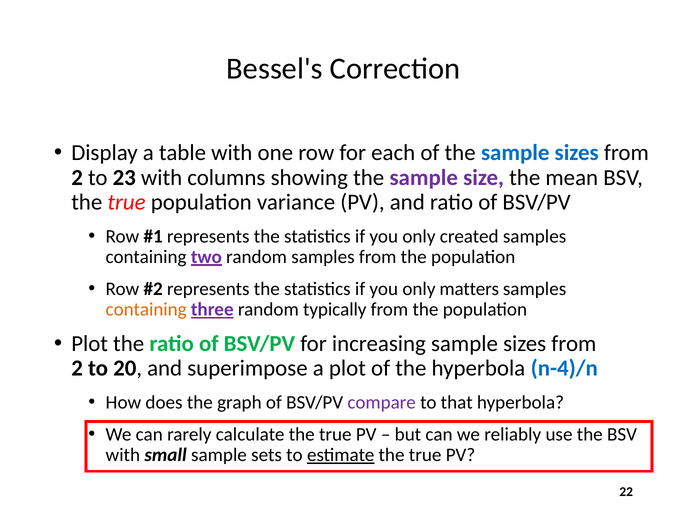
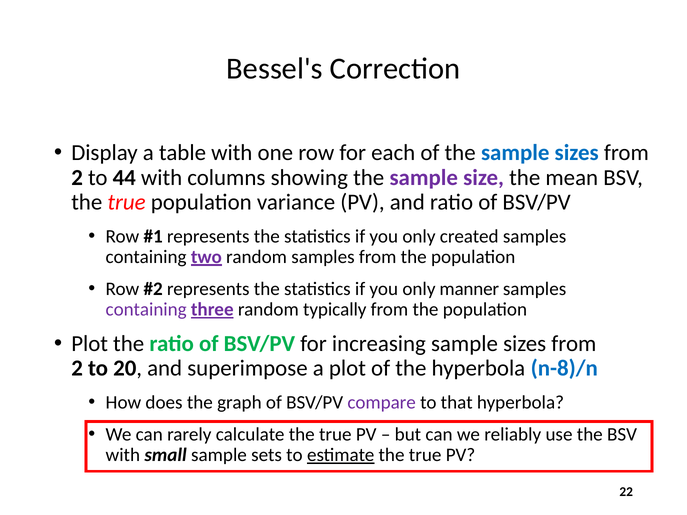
23: 23 -> 44
matters: matters -> manner
containing at (146, 310) colour: orange -> purple
n-4)/n: n-4)/n -> n-8)/n
